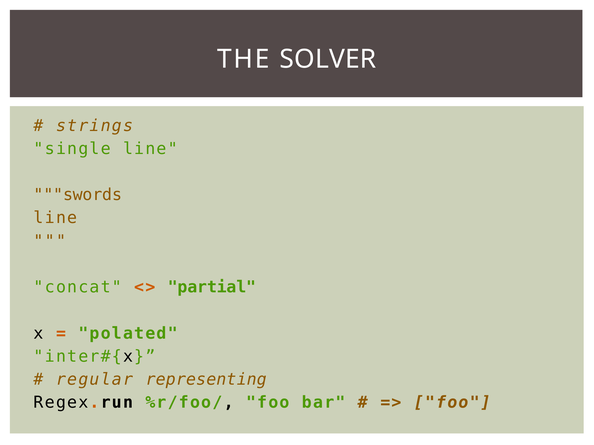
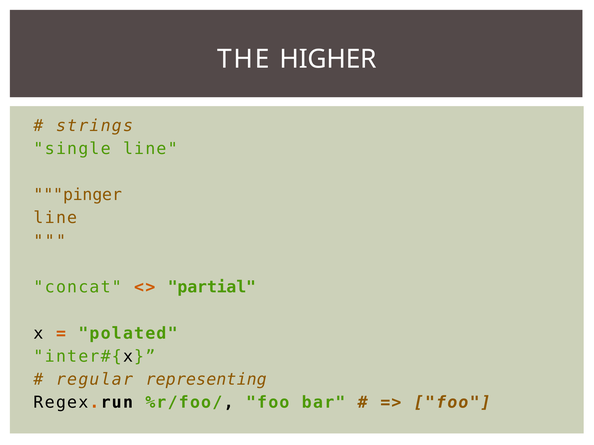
SOLVER: SOLVER -> HIGHER
swords: swords -> pinger
